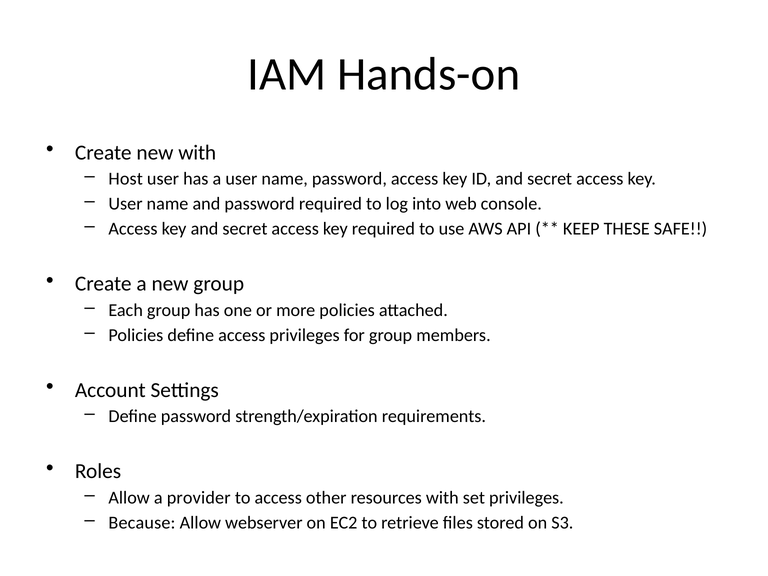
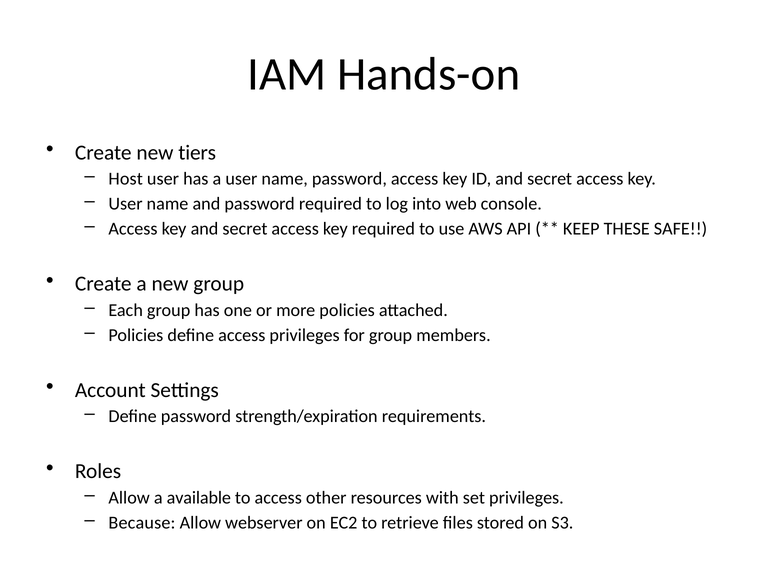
new with: with -> tiers
provider: provider -> available
